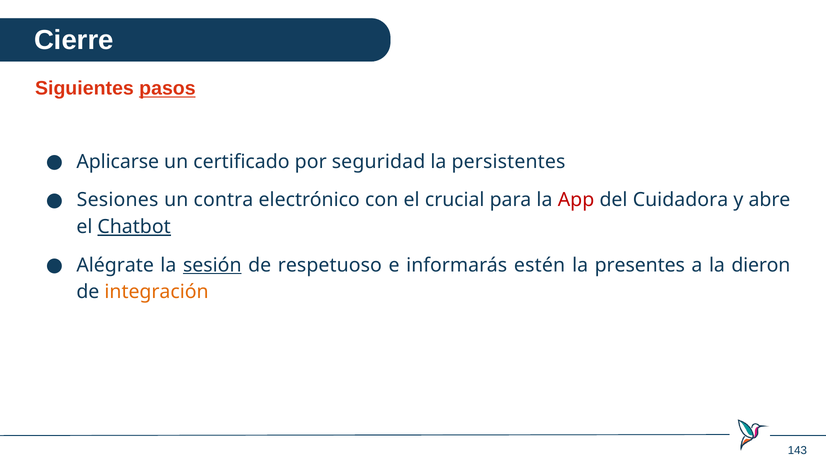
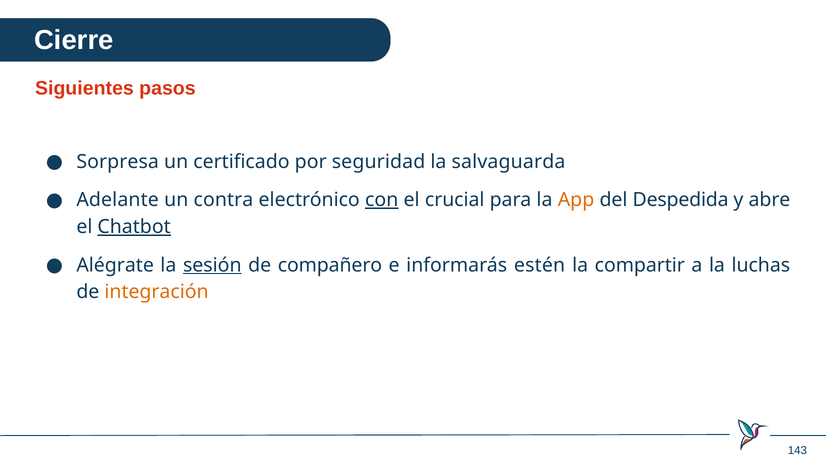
pasos underline: present -> none
Aplicarse: Aplicarse -> Sorpresa
persistentes: persistentes -> salvaguarda
Sesiones: Sesiones -> Adelante
con underline: none -> present
App colour: red -> orange
Cuidadora: Cuidadora -> Despedida
respetuoso: respetuoso -> compañero
presentes: presentes -> compartir
dieron: dieron -> luchas
